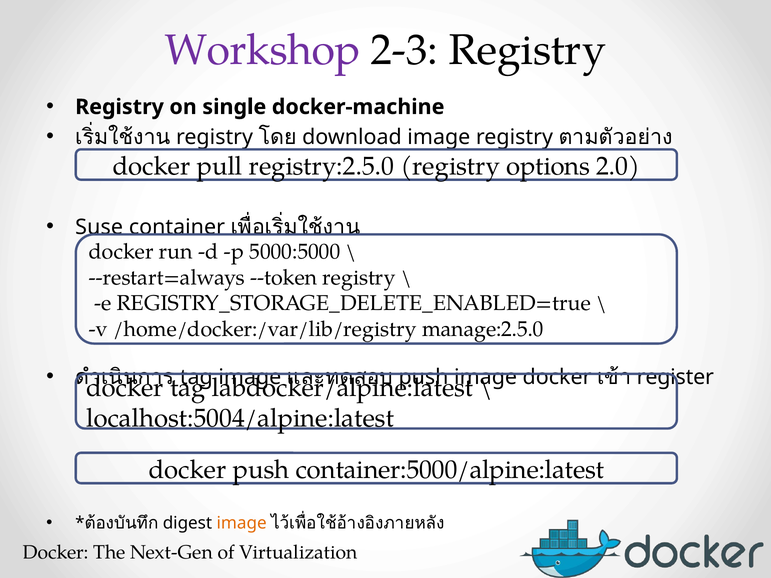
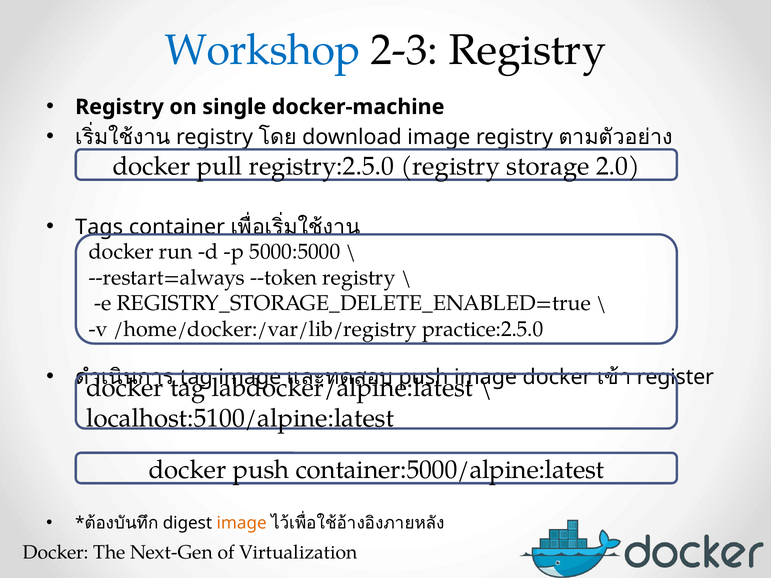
Workshop colour: purple -> blue
options: options -> storage
Suse: Suse -> Tags
manage:2.5.0: manage:2.5.0 -> practice:2.5.0
localhost:5004/alpine:latest: localhost:5004/alpine:latest -> localhost:5100/alpine:latest
